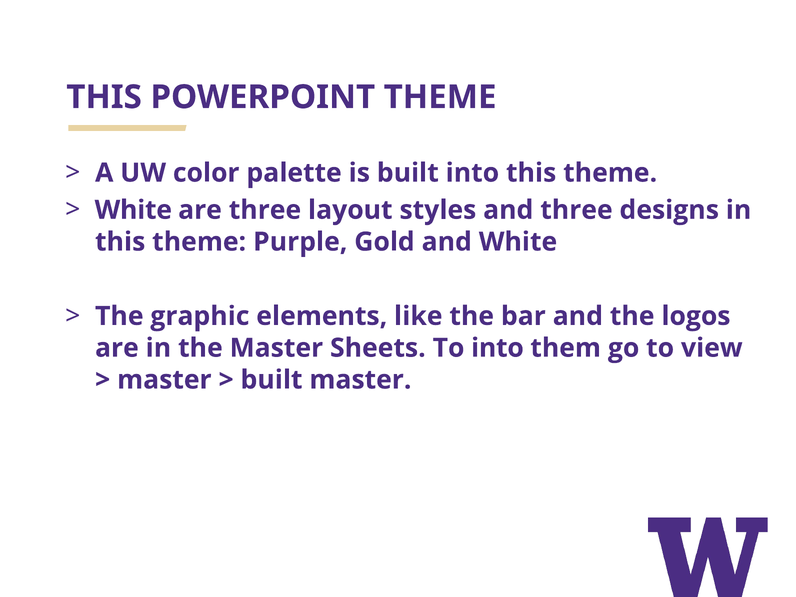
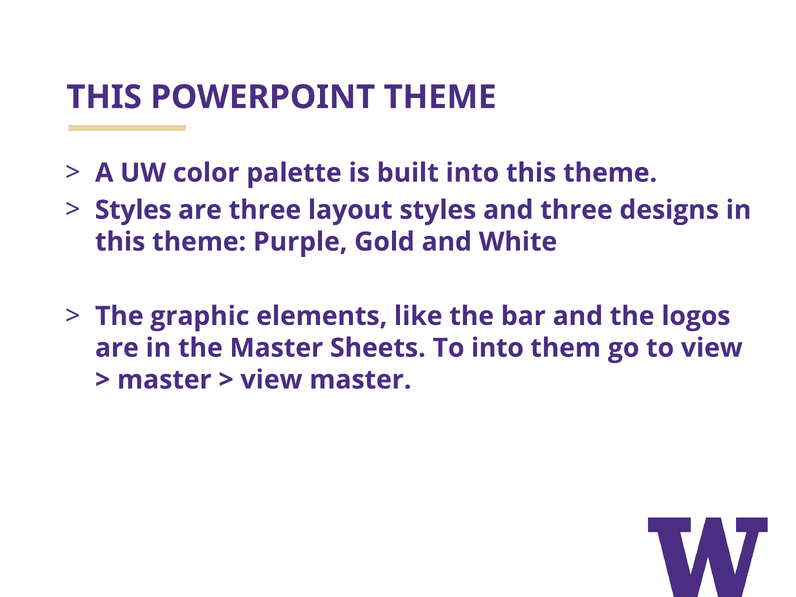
White at (133, 210): White -> Styles
built at (272, 380): built -> view
